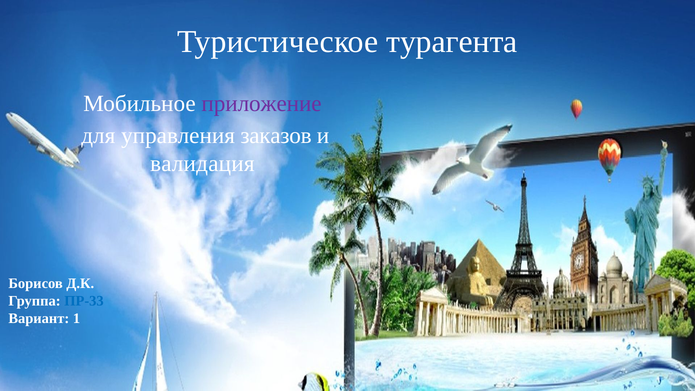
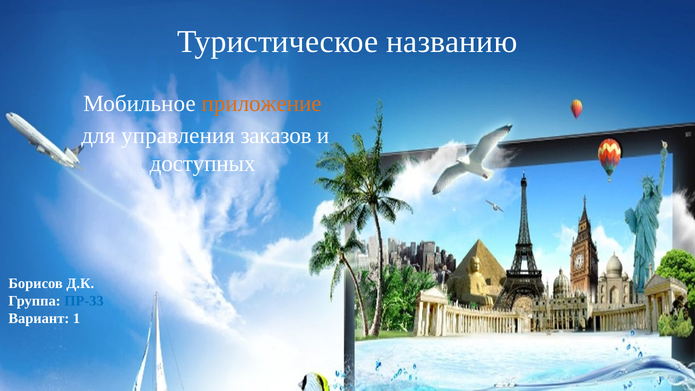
турагента: турагента -> названию
приложение colour: purple -> orange
валидация: валидация -> доступных
